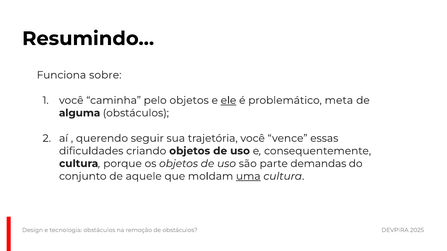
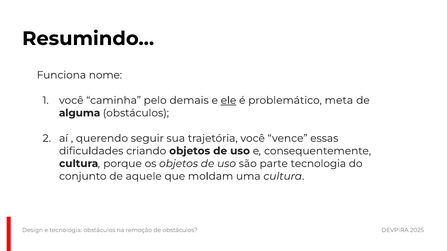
sobre: sobre -> nome
objetos at (189, 101): objetos -> demais
demandas at (318, 164): demandas -> tecnologia
uma underline: present -> none
